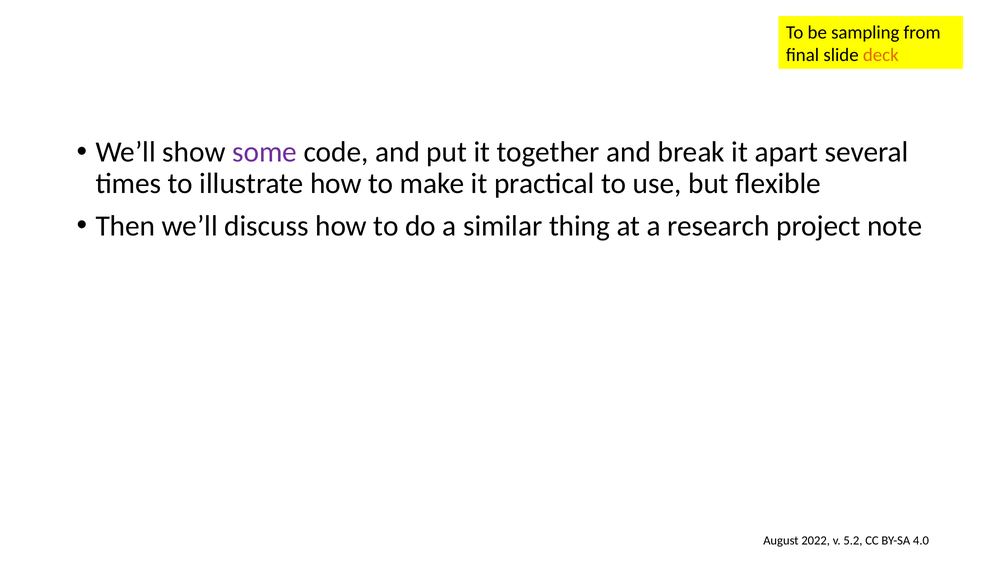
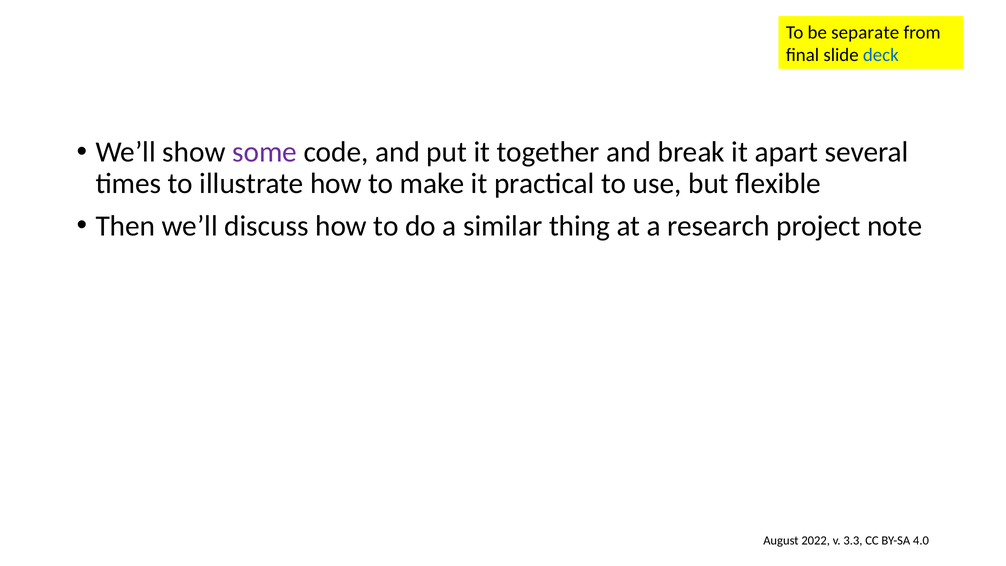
sampling: sampling -> separate
deck colour: orange -> blue
5.2: 5.2 -> 3.3
